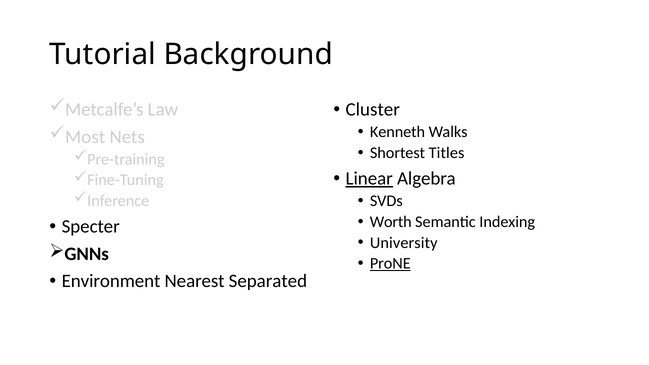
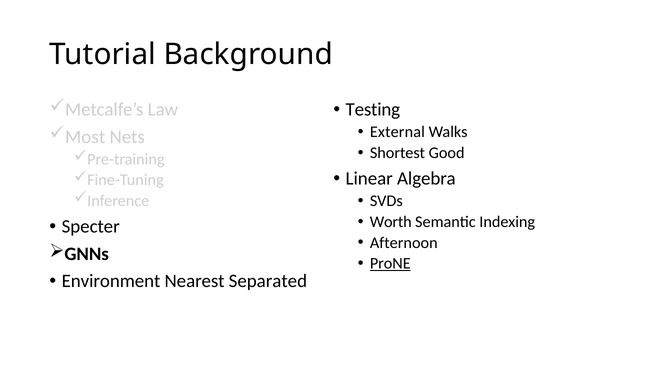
Cluster: Cluster -> Testing
Kenneth: Kenneth -> External
Titles: Titles -> Good
Linear underline: present -> none
University: University -> Afternoon
